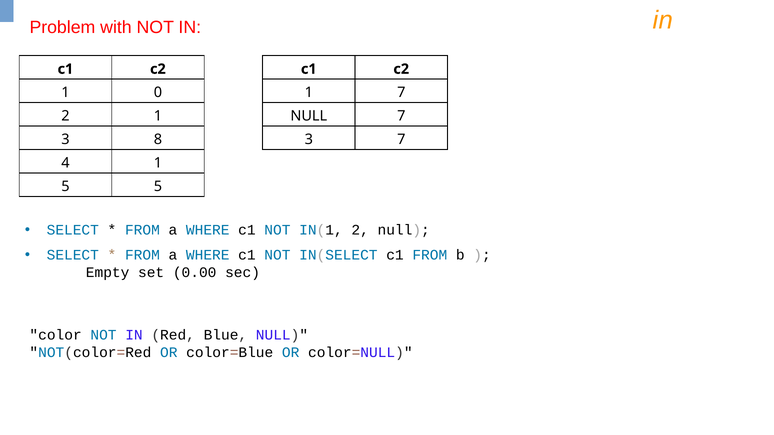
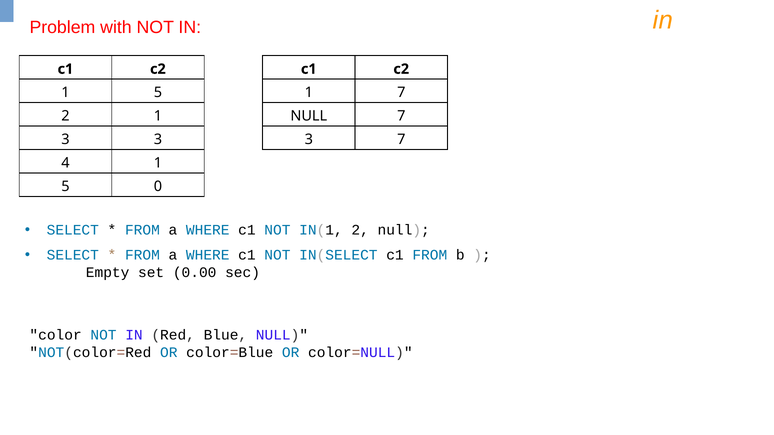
0 at (158, 93): 0 -> 5
3 8: 8 -> 3
5 5: 5 -> 0
